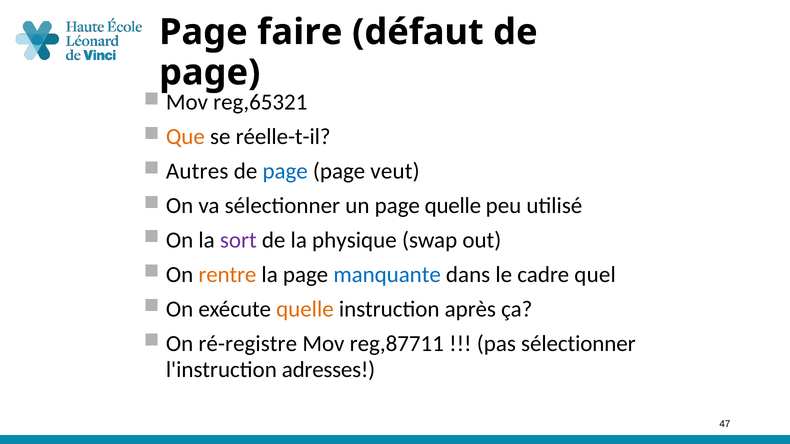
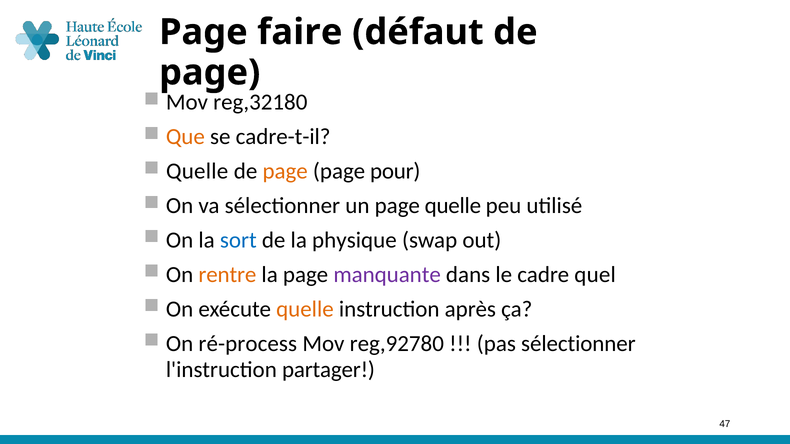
reg,65321: reg,65321 -> reg,32180
réelle-t-il: réelle-t-il -> cadre-t-il
Autres at (197, 171): Autres -> Quelle
page at (285, 171) colour: blue -> orange
veut: veut -> pour
sort colour: purple -> blue
manquante colour: blue -> purple
ré-registre: ré-registre -> ré-process
reg,87711: reg,87711 -> reg,92780
adresses: adresses -> partager
